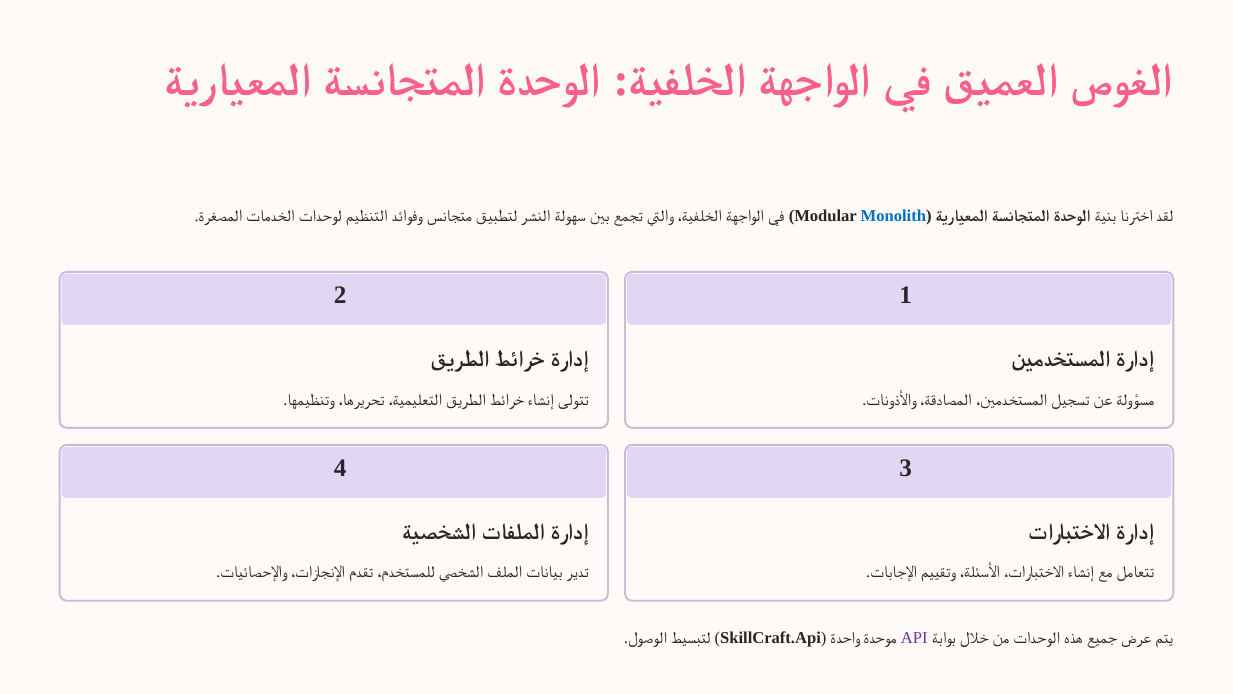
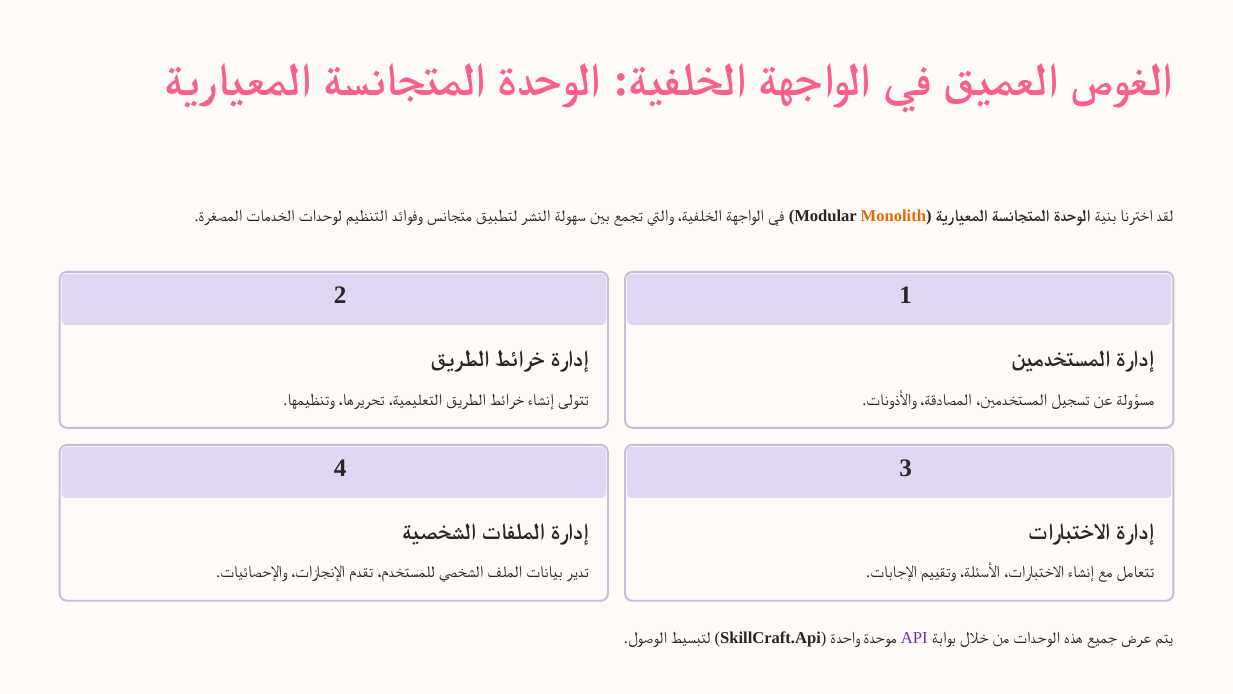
Monolith colour: blue -> orange
